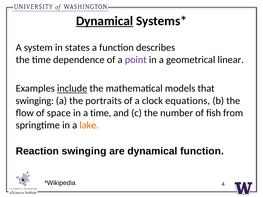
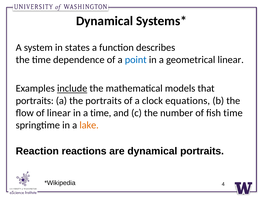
Dynamical at (105, 21) underline: present -> none
point colour: purple -> blue
swinging at (35, 101): swinging -> portraits
of space: space -> linear
fish from: from -> time
Reaction swinging: swinging -> reactions
dynamical function: function -> portraits
